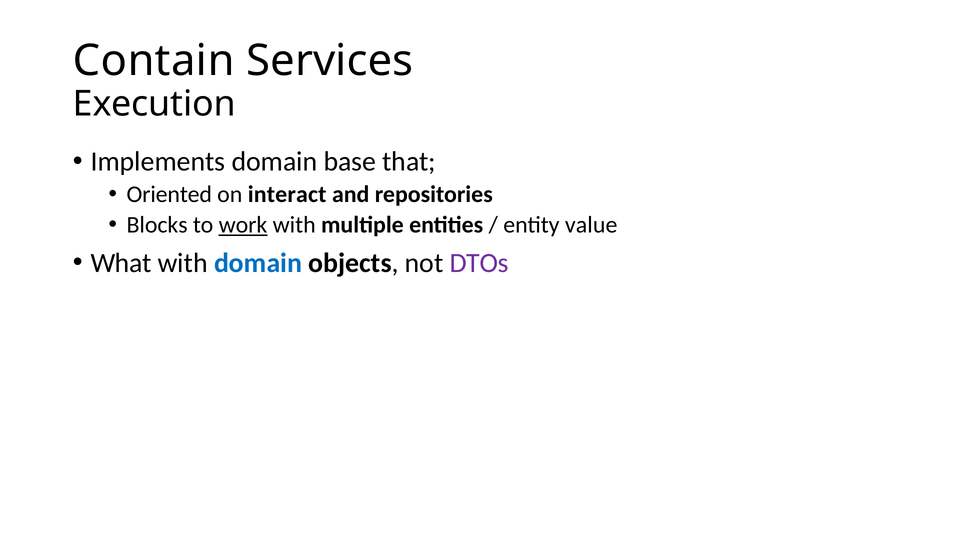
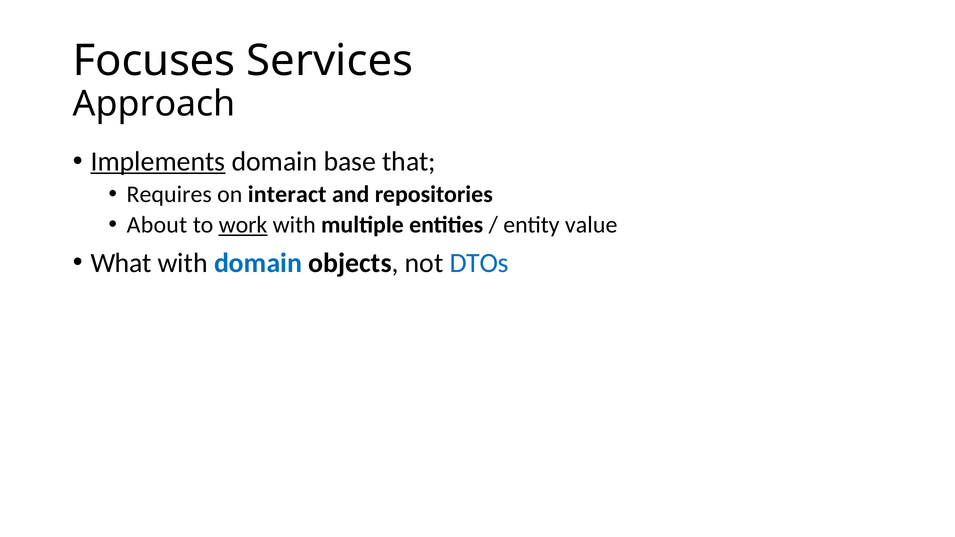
Contain: Contain -> Focuses
Execution: Execution -> Approach
Implements underline: none -> present
Oriented: Oriented -> Requires
Blocks: Blocks -> About
DTOs colour: purple -> blue
